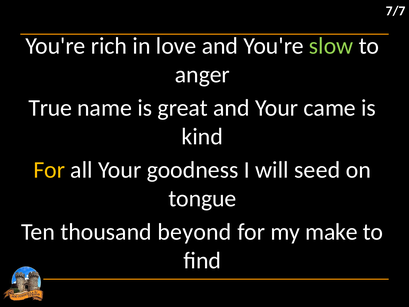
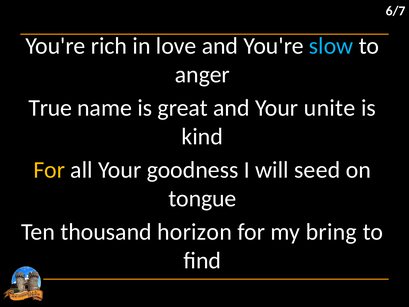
7/7: 7/7 -> 6/7
slow colour: light green -> light blue
came: came -> unite
beyond: beyond -> horizon
make: make -> bring
